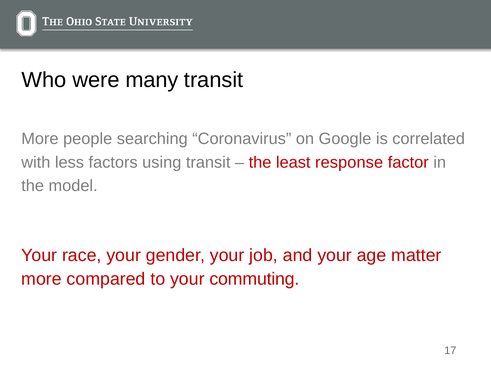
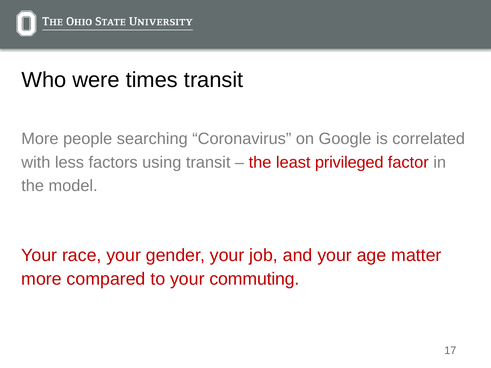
many: many -> times
response: response -> privileged
